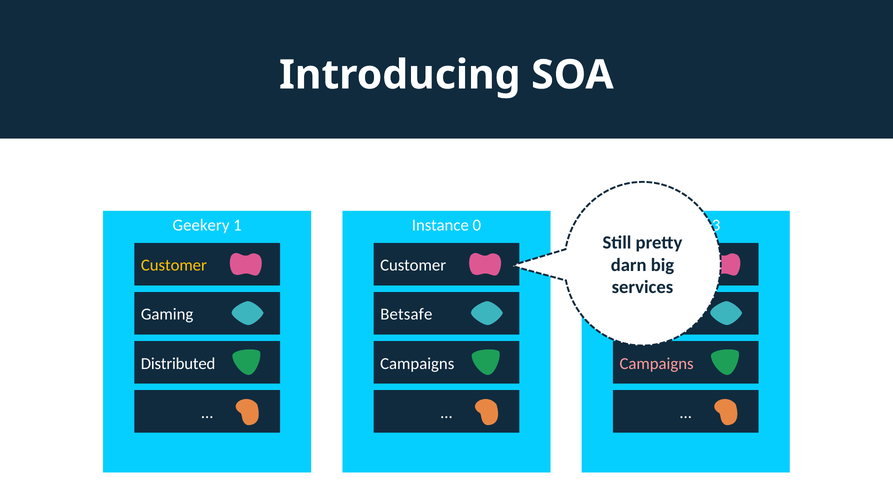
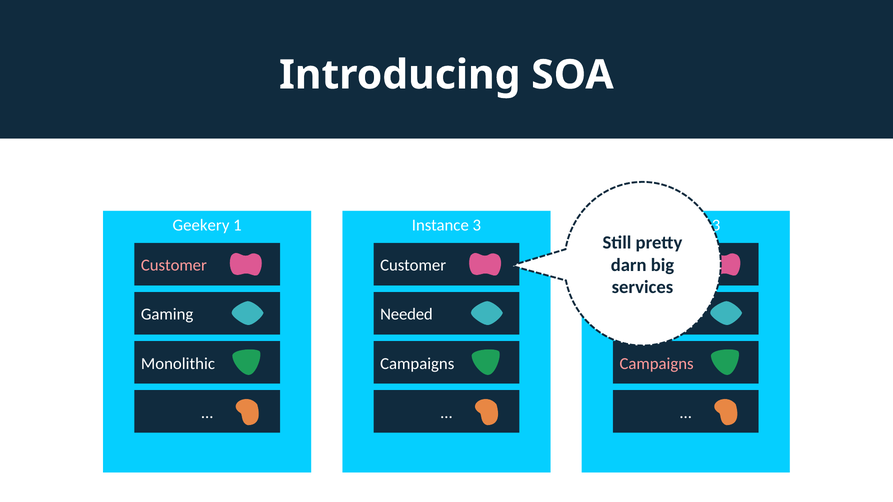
1 Instance 0: 0 -> 3
Customer at (174, 266) colour: yellow -> pink
Betsafe: Betsafe -> Needed
Distributed: Distributed -> Monolithic
